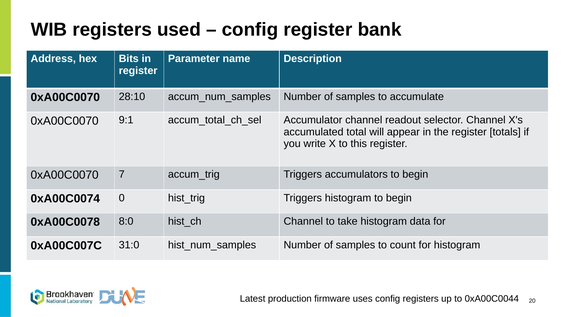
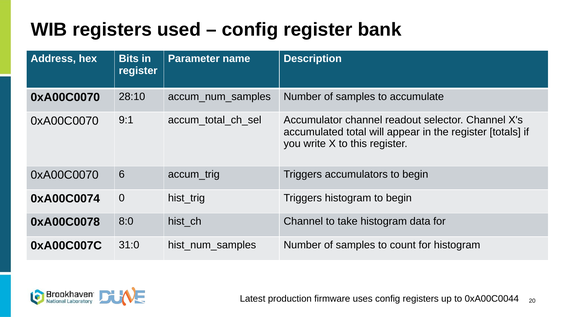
7: 7 -> 6
